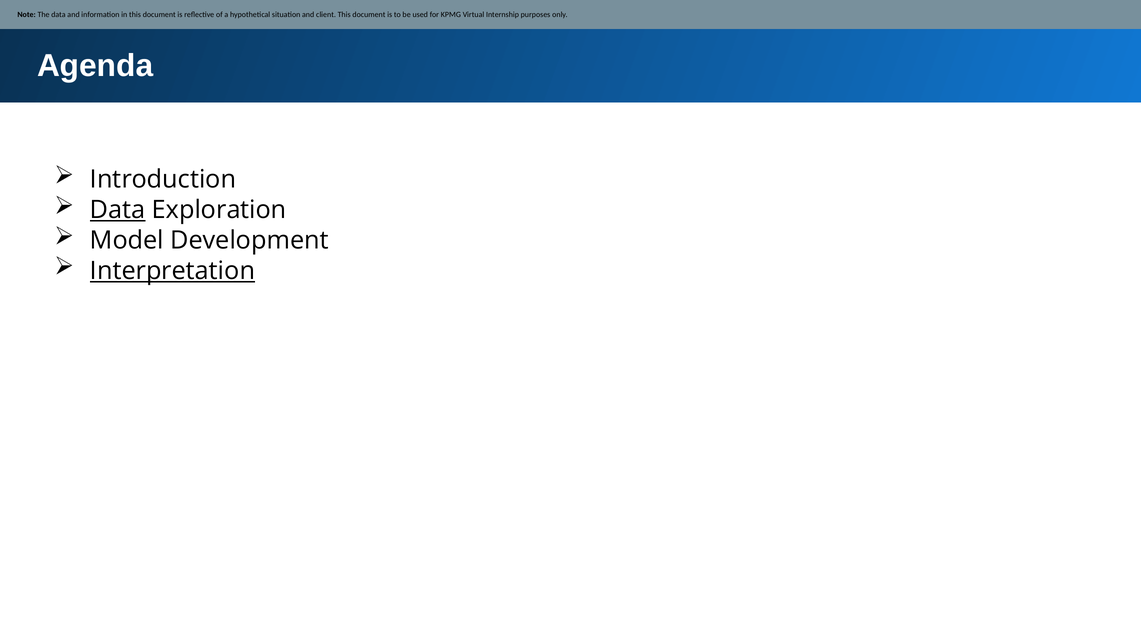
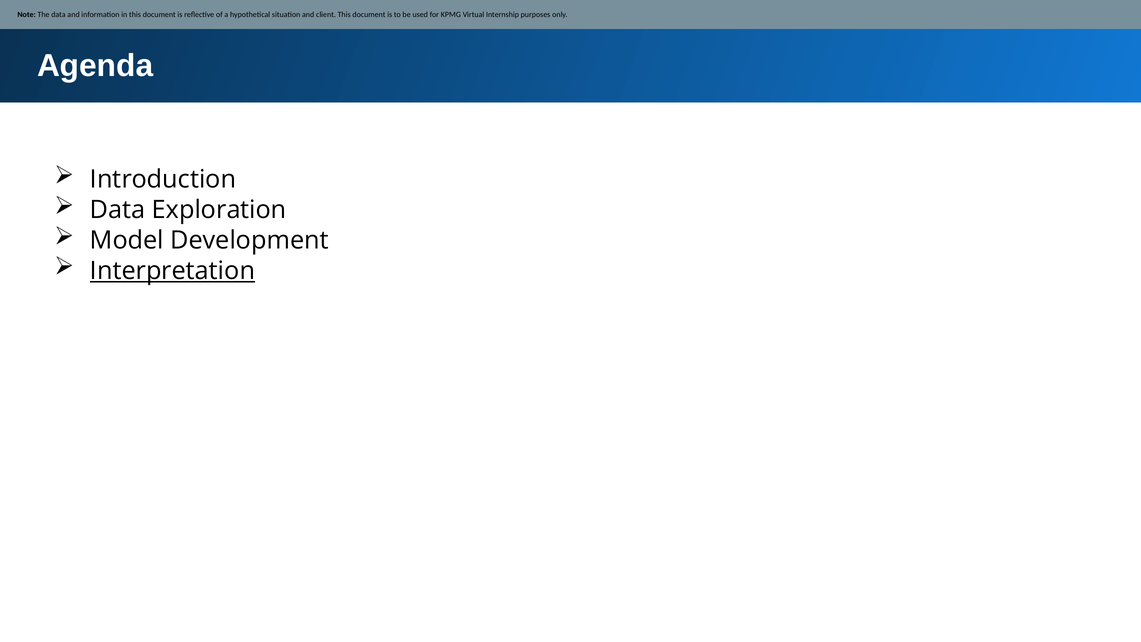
Data at (118, 210) underline: present -> none
